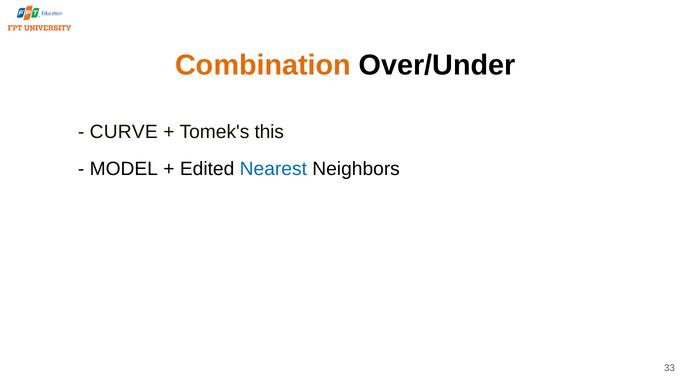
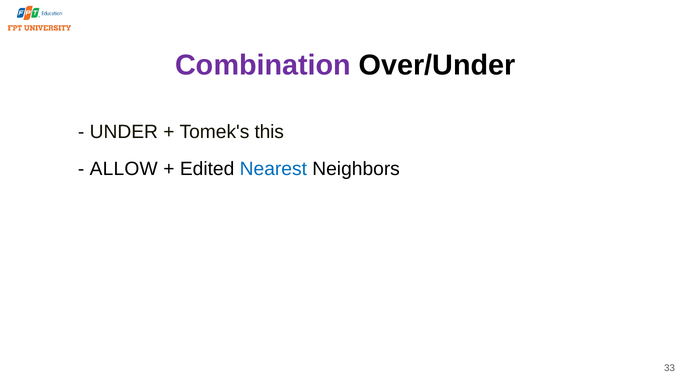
Combination colour: orange -> purple
CURVE: CURVE -> UNDER
MODEL: MODEL -> ALLOW
